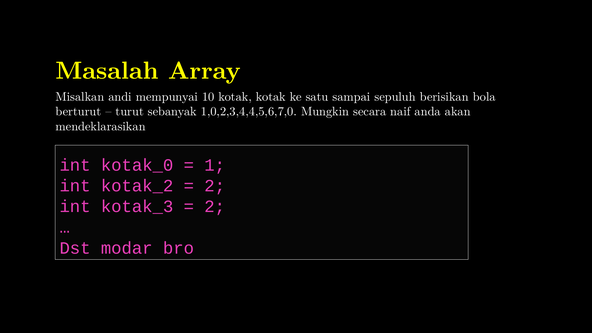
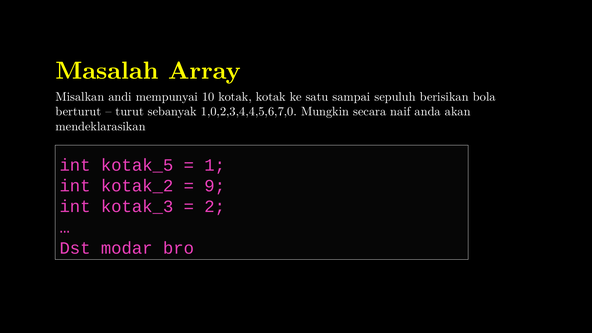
kotak_0: kotak_0 -> kotak_5
2 at (215, 186): 2 -> 9
